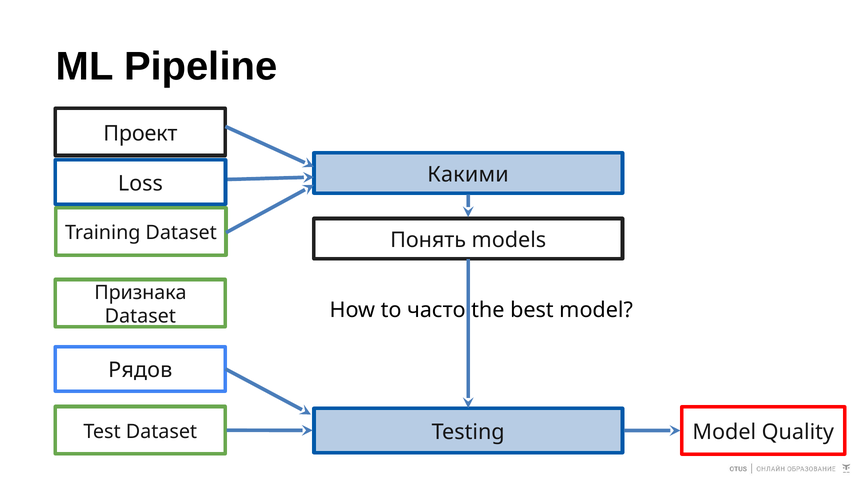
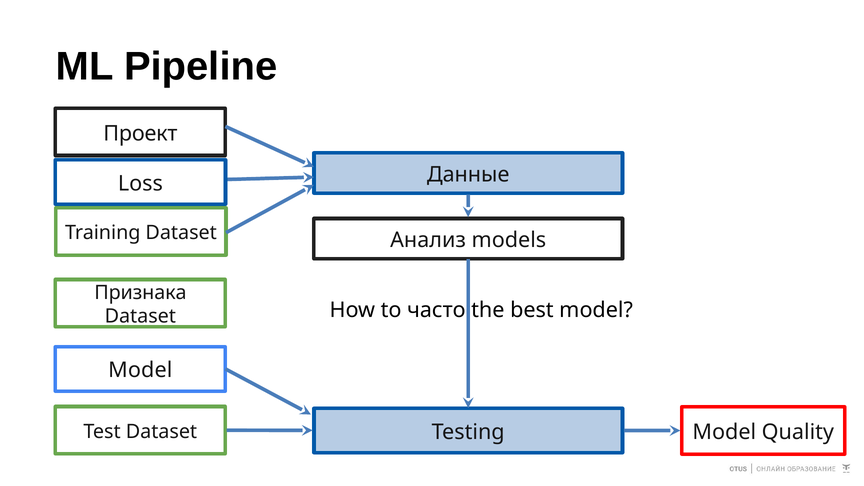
Какими: Какими -> Данные
Понять: Понять -> Анализ
Рядов at (140, 370): Рядов -> Model
